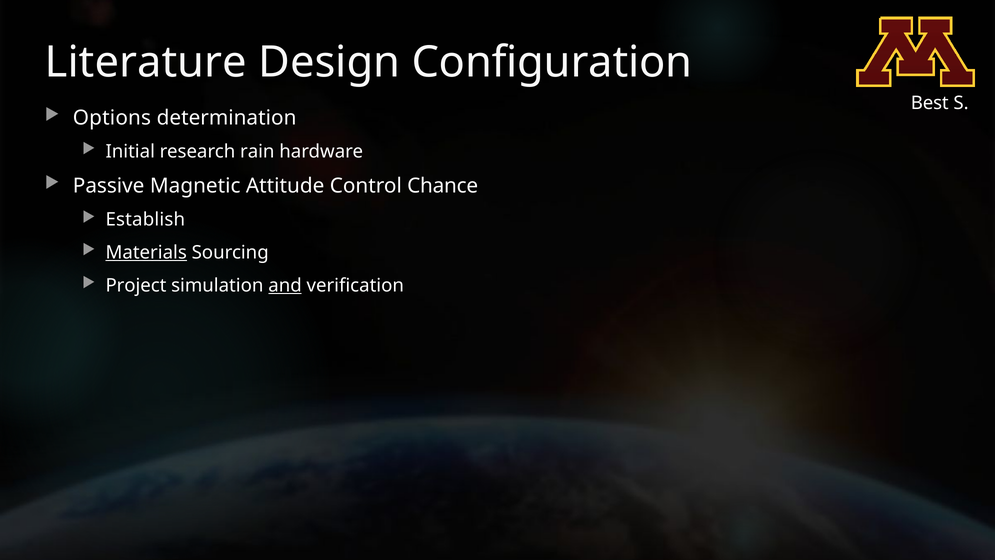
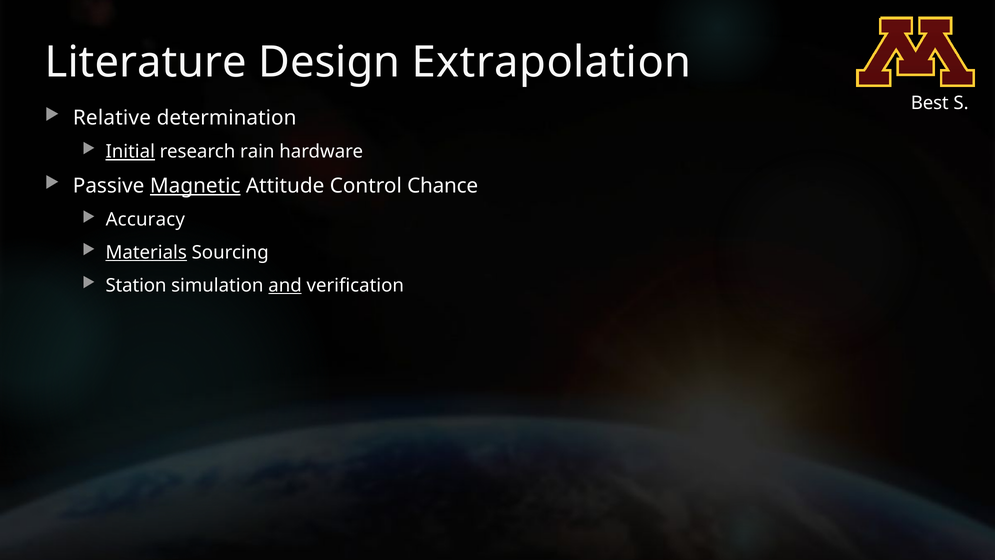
Configuration: Configuration -> Extrapolation
Options: Options -> Relative
Initial underline: none -> present
Magnetic underline: none -> present
Establish: Establish -> Accuracy
Project: Project -> Station
